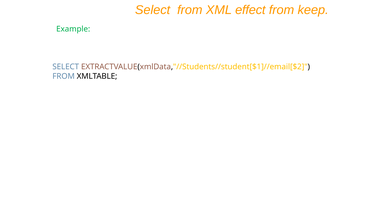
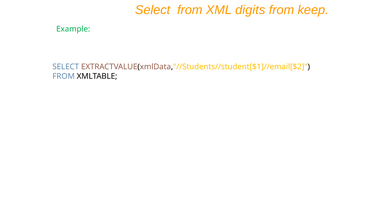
effect: effect -> digits
